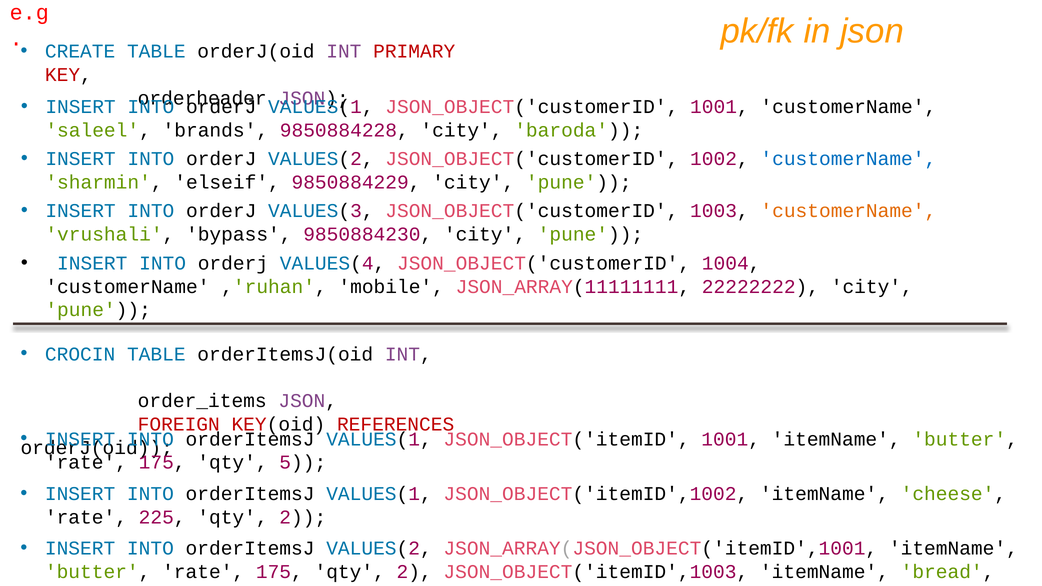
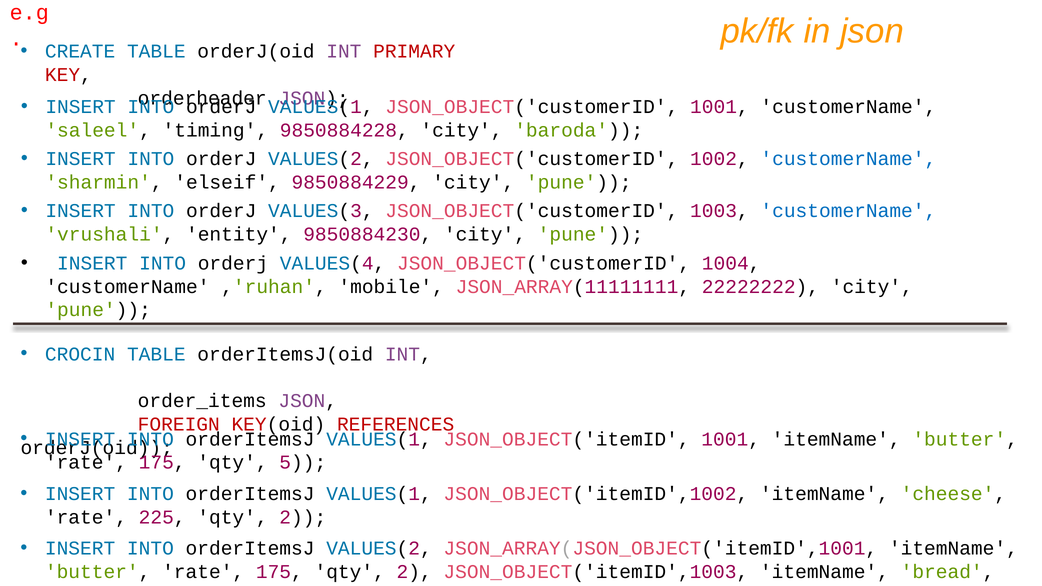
brands: brands -> timing
customerName at (848, 211) colour: orange -> blue
bypass: bypass -> entity
